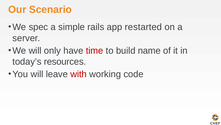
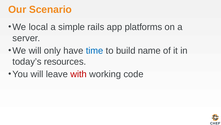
spec: spec -> local
restarted: restarted -> platforms
time colour: red -> blue
